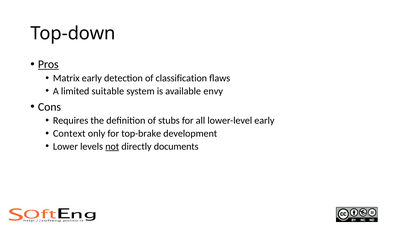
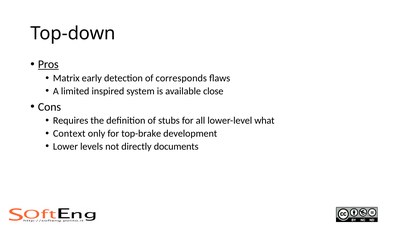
classification: classification -> corresponds
suitable: suitable -> inspired
envy: envy -> close
lower-level early: early -> what
not underline: present -> none
